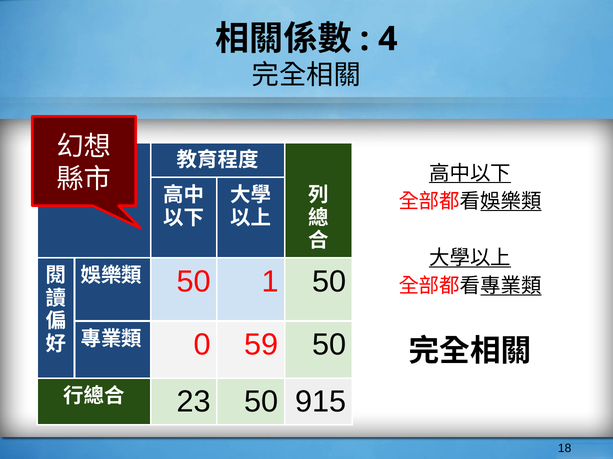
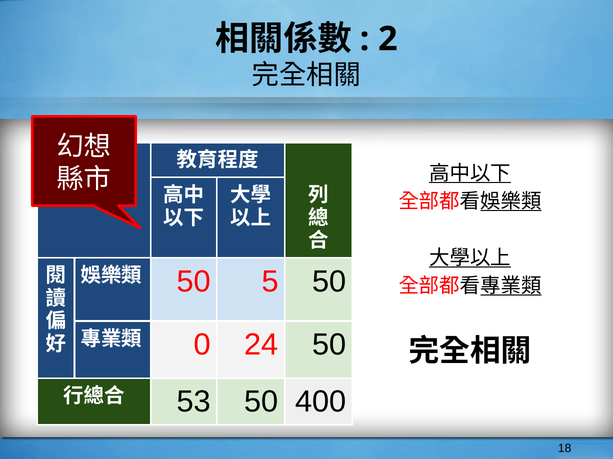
4: 4 -> 2
1: 1 -> 5
59: 59 -> 24
23: 23 -> 53
915: 915 -> 400
